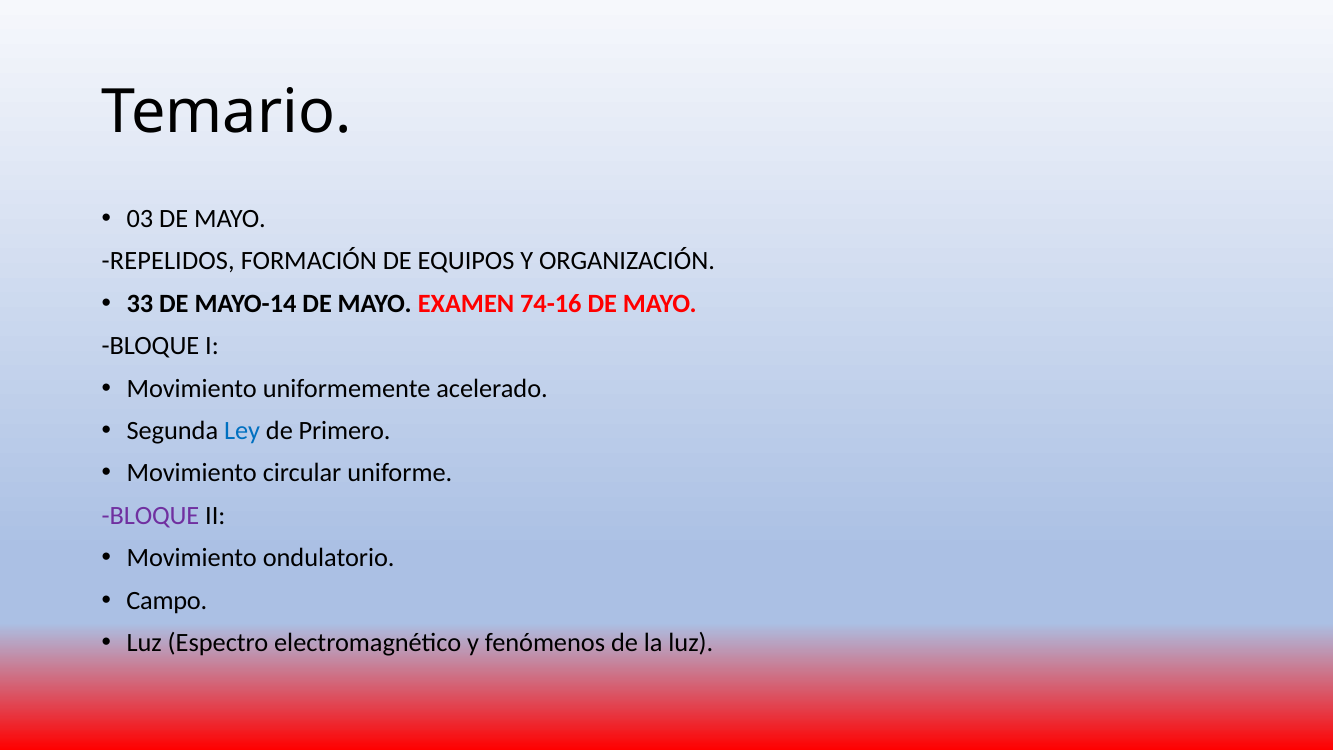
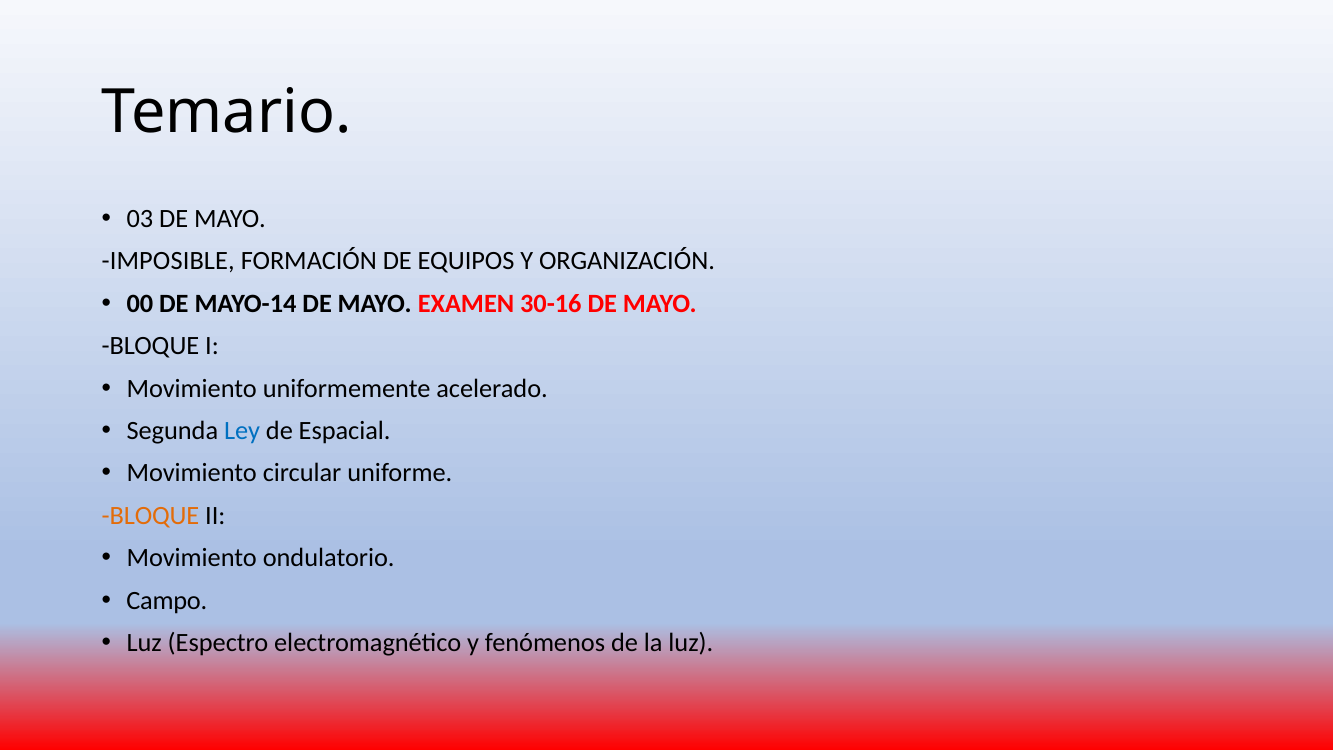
REPELIDOS: REPELIDOS -> IMPOSIBLE
33: 33 -> 00
74-16: 74-16 -> 30-16
Primero: Primero -> Espacial
BLOQUE at (150, 515) colour: purple -> orange
